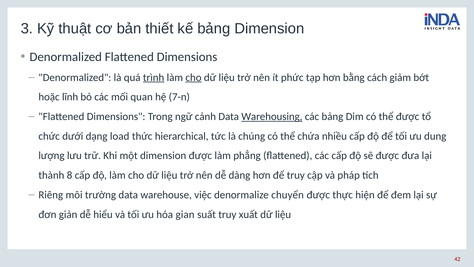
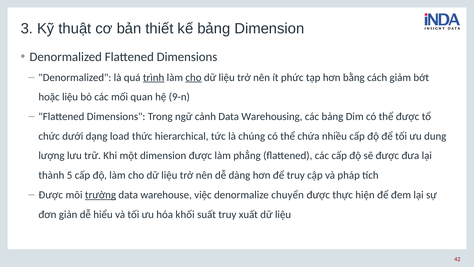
hoặc lĩnh: lĩnh -> liệu
7-n: 7-n -> 9-n
Warehousing underline: present -> none
8: 8 -> 5
Riêng at (51, 195): Riêng -> Được
trường underline: none -> present
gian: gian -> khối
